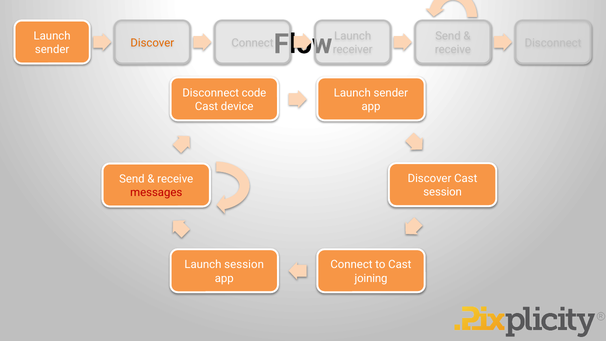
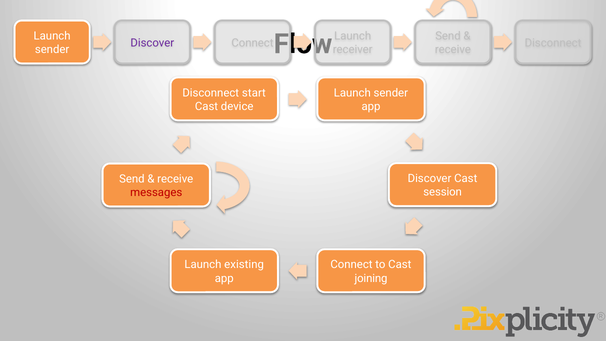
Discover at (152, 43) colour: orange -> purple
code: code -> start
Launch session: session -> existing
